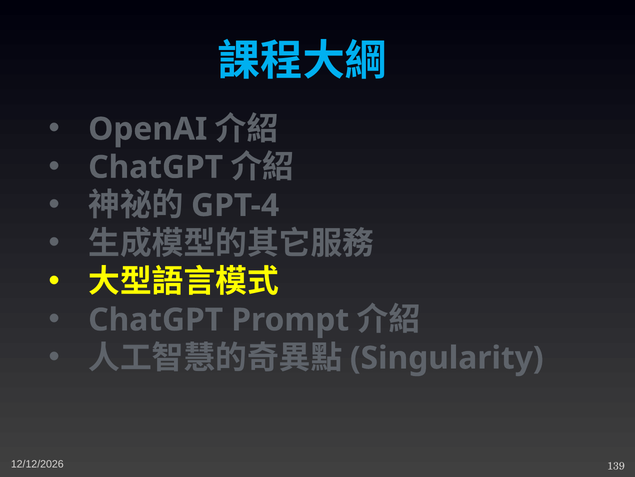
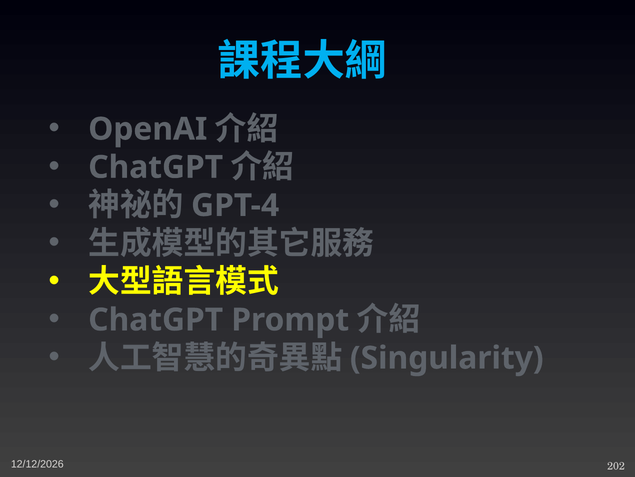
139: 139 -> 202
